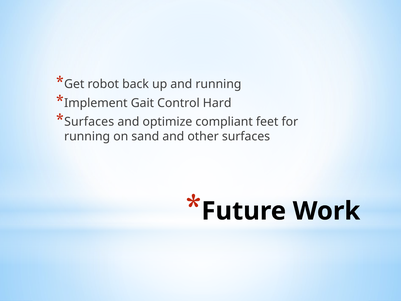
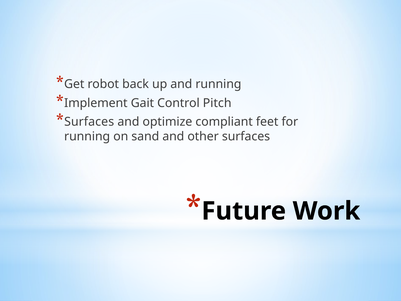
Hard: Hard -> Pitch
